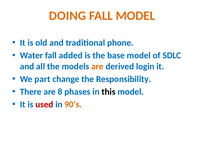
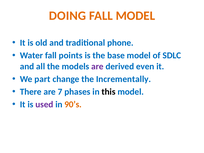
added: added -> points
are at (97, 66) colour: orange -> purple
login: login -> even
Responsibility: Responsibility -> Incrementally
8: 8 -> 7
used colour: red -> purple
